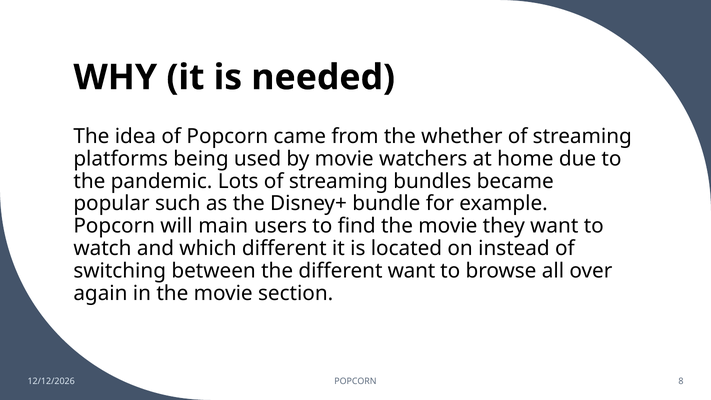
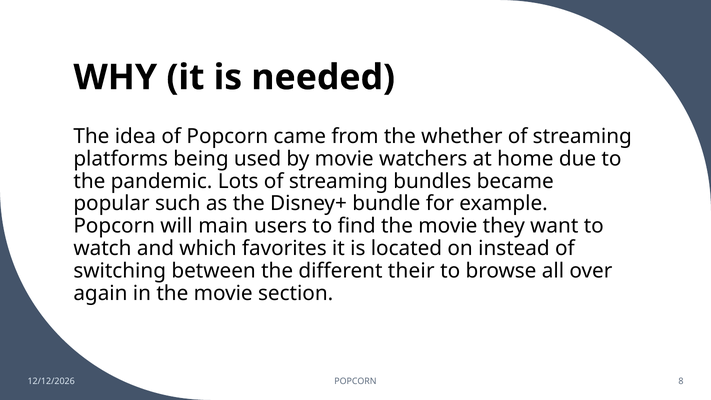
which different: different -> favorites
different want: want -> their
